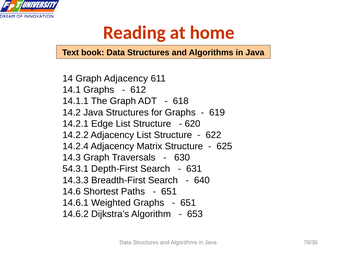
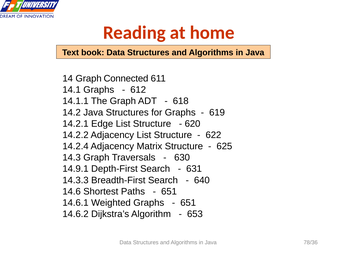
Graph Adjacency: Adjacency -> Connected
54.3.1: 54.3.1 -> 14.9.1
